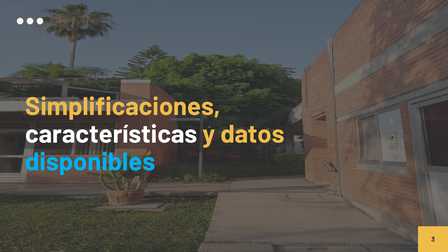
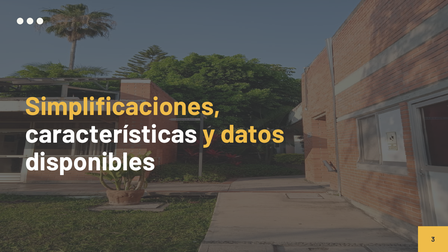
disponibles colour: light blue -> white
